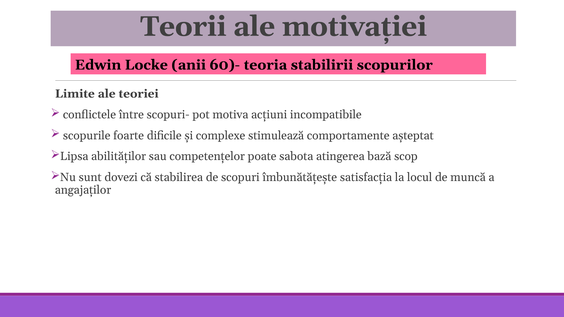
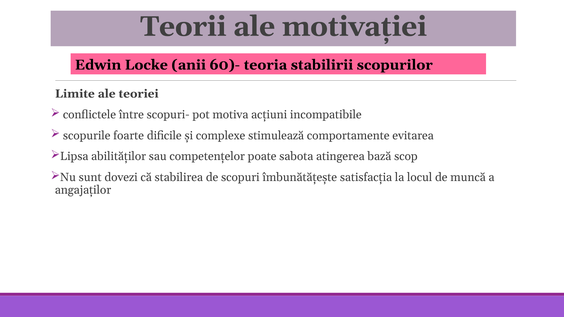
așteptat: așteptat -> evitarea
